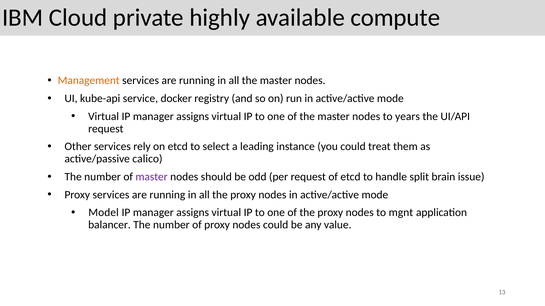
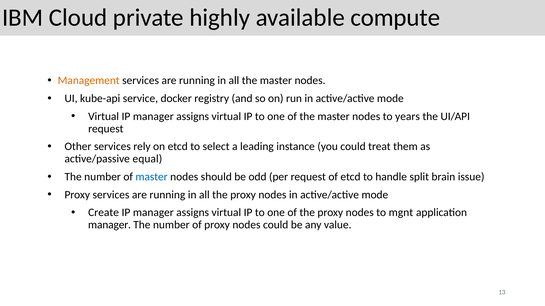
calico: calico -> equal
master at (152, 177) colour: purple -> blue
Model: Model -> Create
balancer at (109, 225): balancer -> manager
